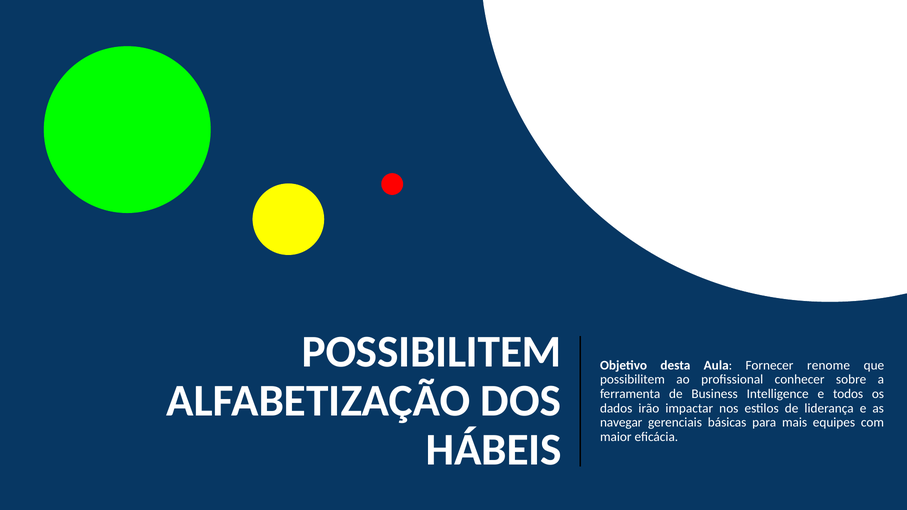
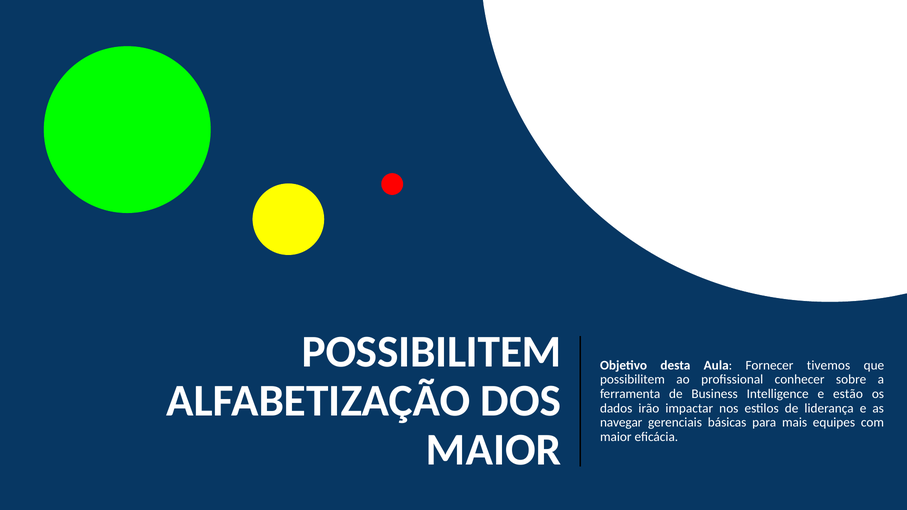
renome: renome -> tivemos
todos: todos -> estão
HÁBEIS at (494, 450): HÁBEIS -> MAIOR
